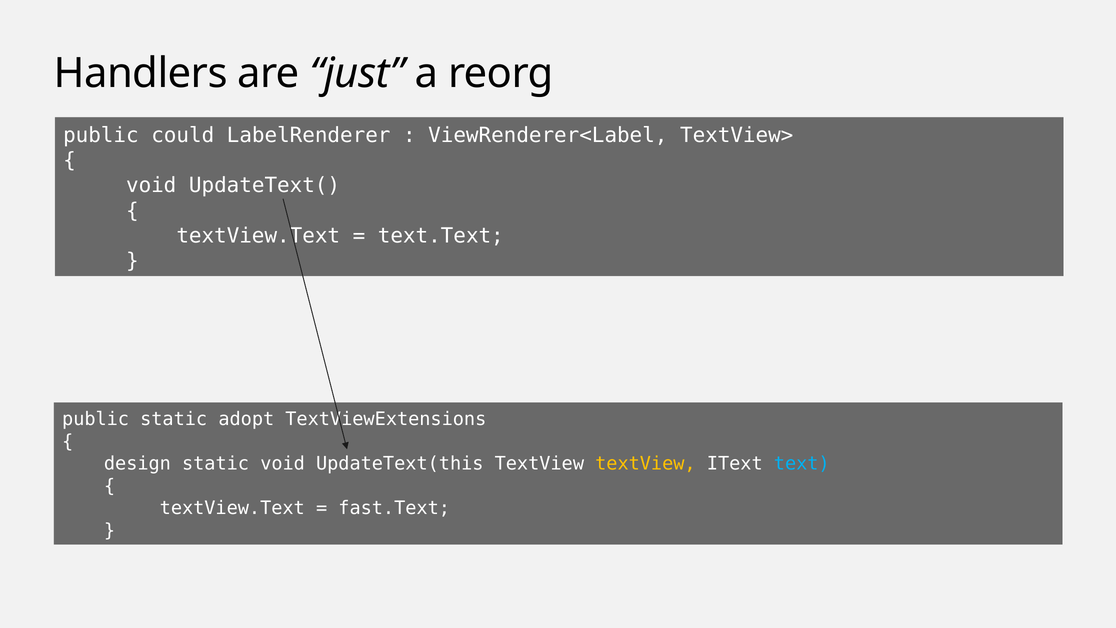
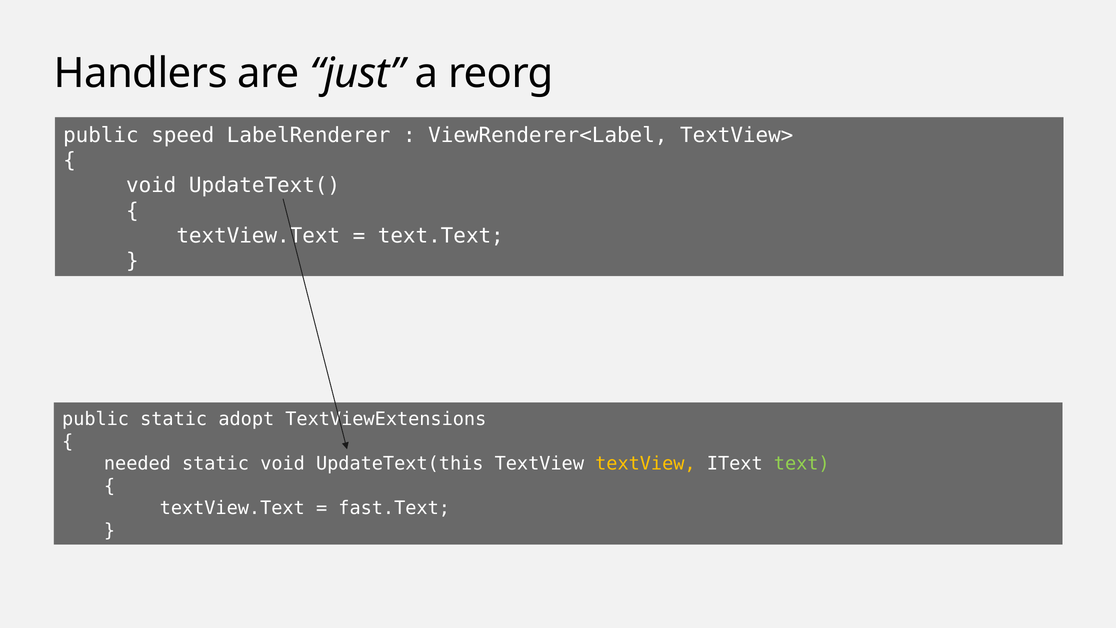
could: could -> speed
design: design -> needed
text colour: light blue -> light green
